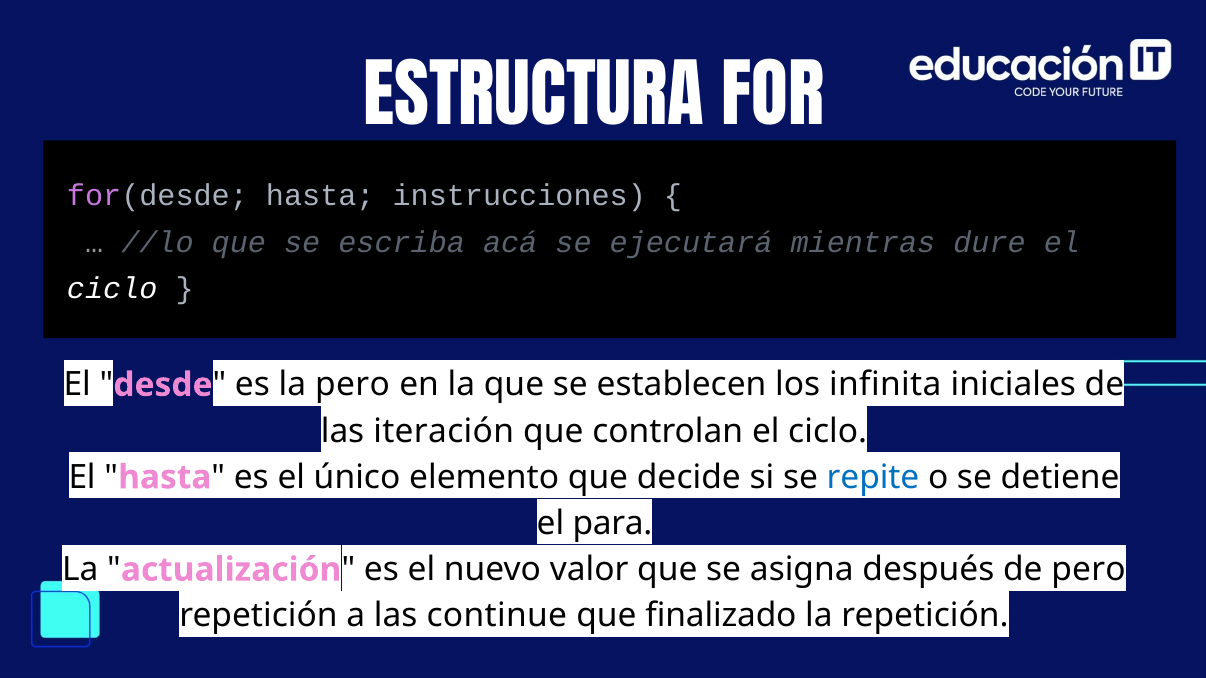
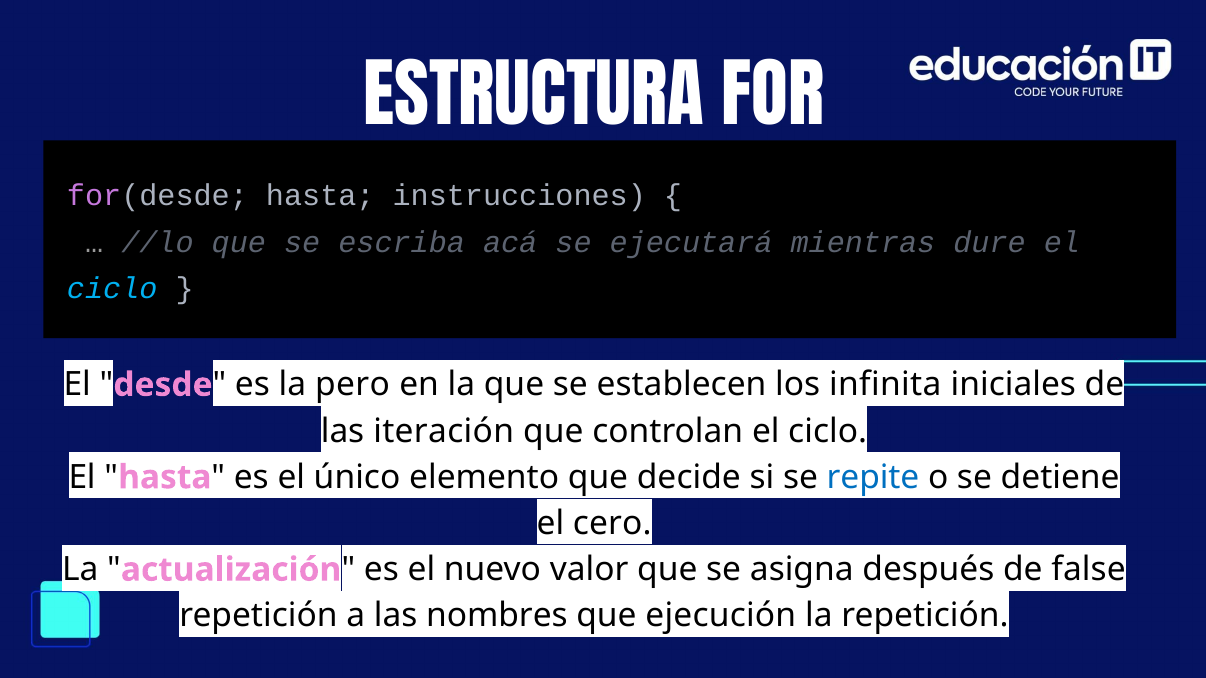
ciclo at (112, 289) colour: white -> light blue
para: para -> cero
de pero: pero -> false
continue: continue -> nombres
finalizado: finalizado -> ejecución
